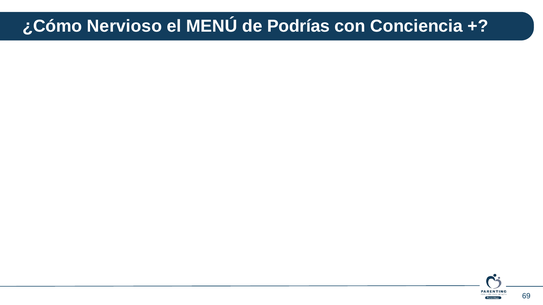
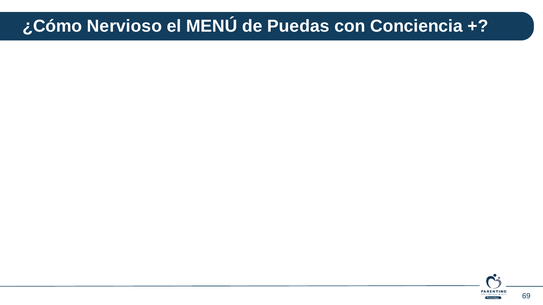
Podrías: Podrías -> Puedas
